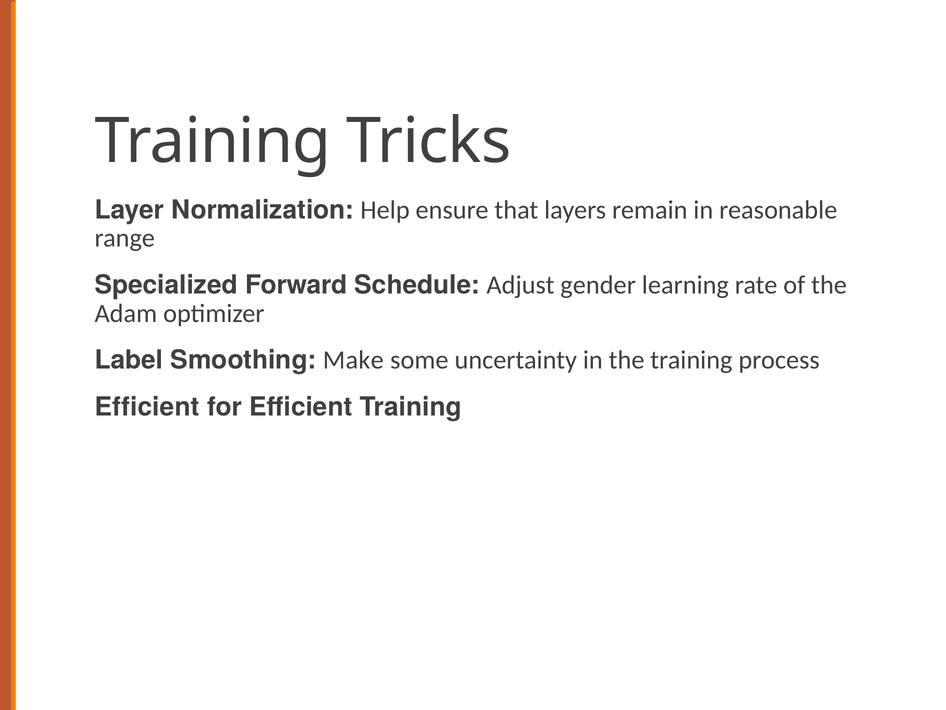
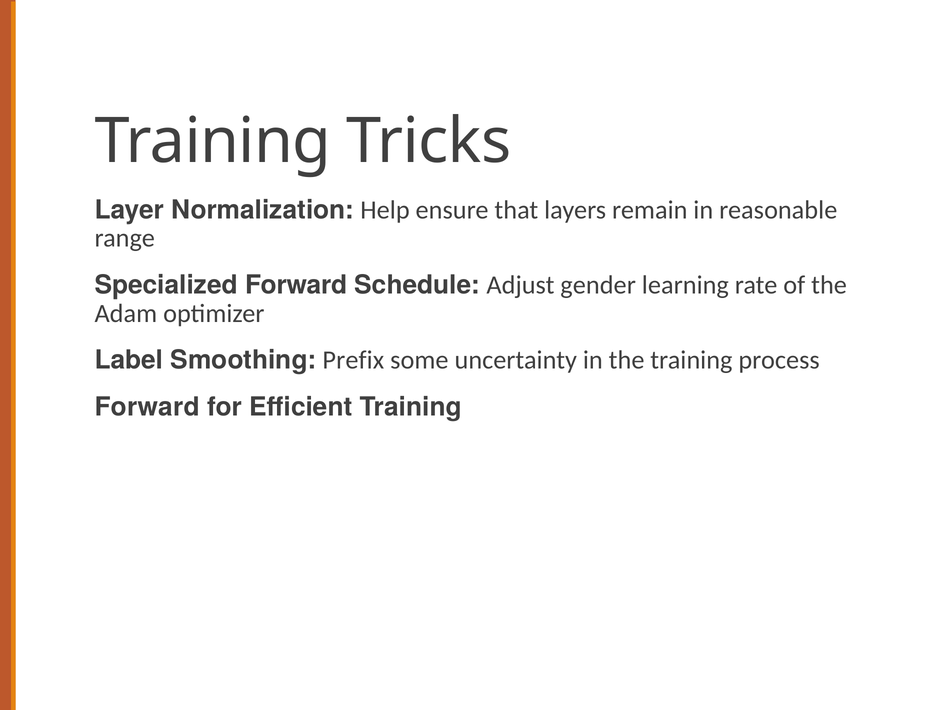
Make: Make -> Prefix
Efficient at (147, 407): Efficient -> Forward
